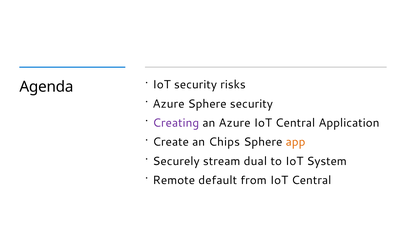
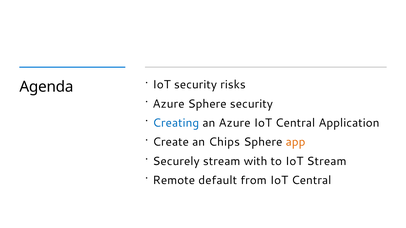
Creating colour: purple -> blue
dual: dual -> with
IoT System: System -> Stream
